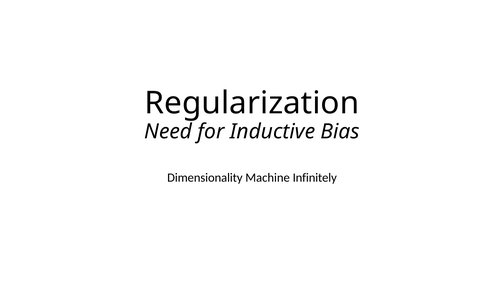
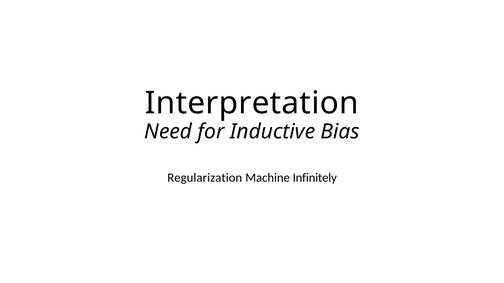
Regularization: Regularization -> Interpretation
Dimensionality: Dimensionality -> Regularization
